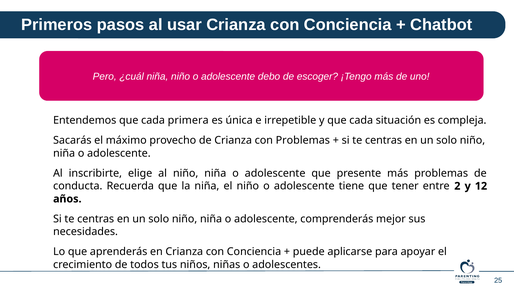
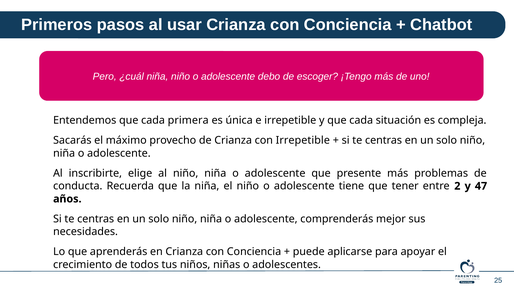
con Problemas: Problemas -> Irrepetible
12: 12 -> 47
